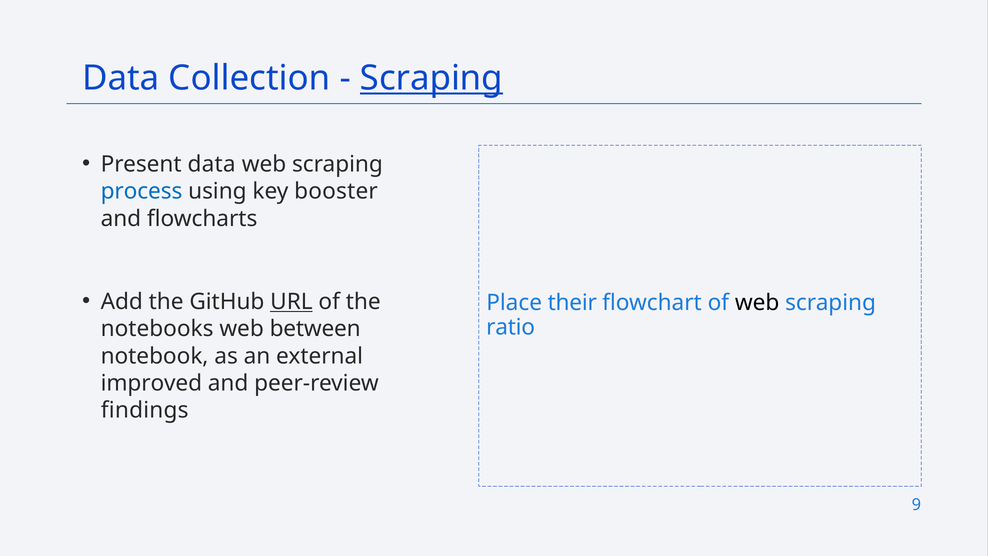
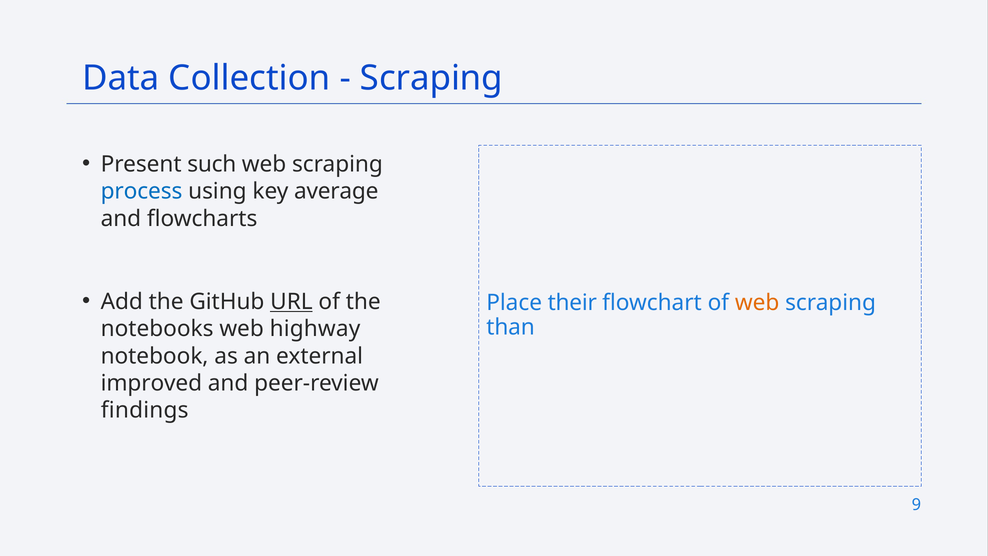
Scraping at (431, 78) underline: present -> none
Present data: data -> such
booster: booster -> average
web at (757, 303) colour: black -> orange
ratio: ratio -> than
between: between -> highway
